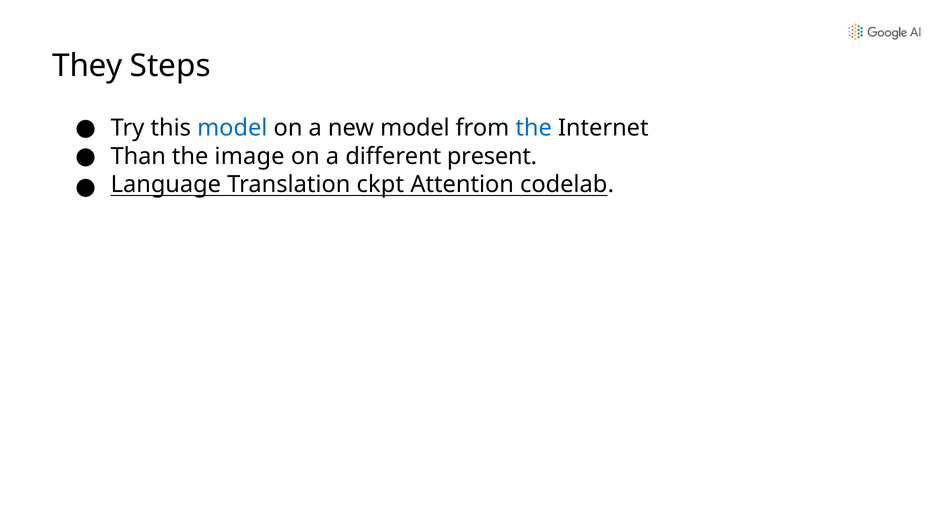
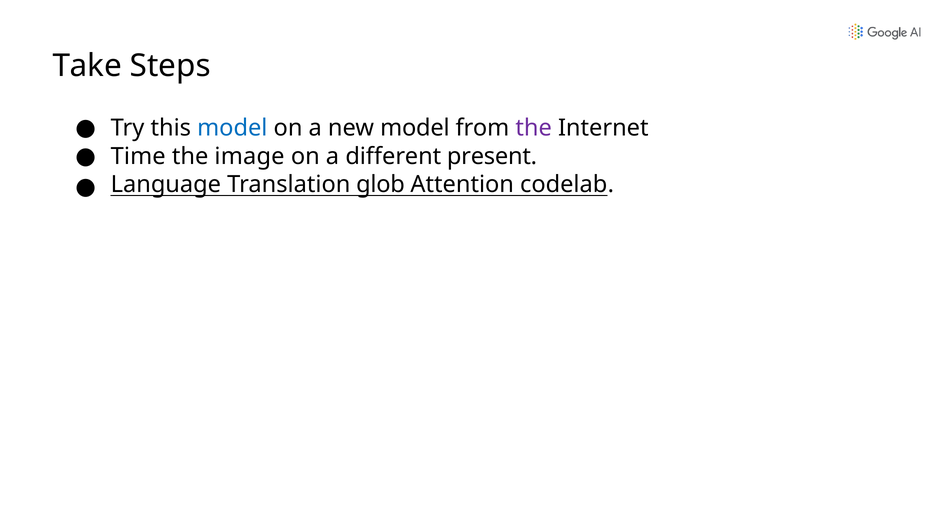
They: They -> Take
the at (534, 128) colour: blue -> purple
Than: Than -> Time
ckpt: ckpt -> glob
